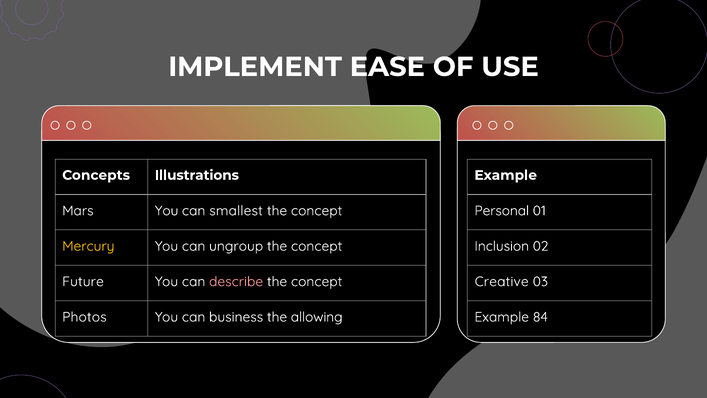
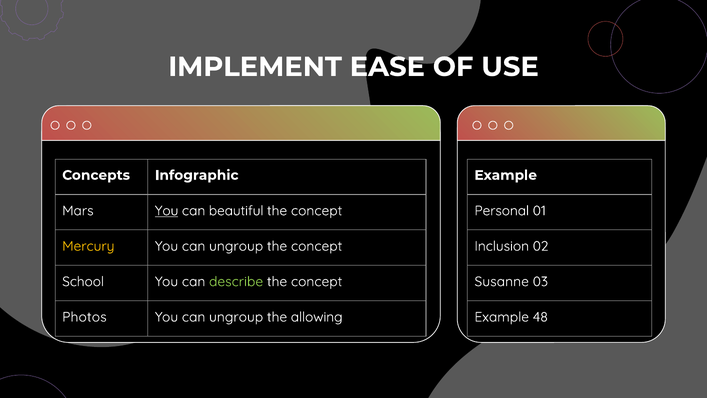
Illustrations: Illustrations -> Infographic
You at (167, 211) underline: none -> present
smallest: smallest -> beautiful
Future: Future -> School
describe colour: pink -> light green
Creative: Creative -> Susanne
business at (236, 317): business -> ungroup
84: 84 -> 48
